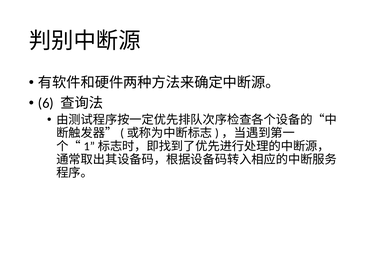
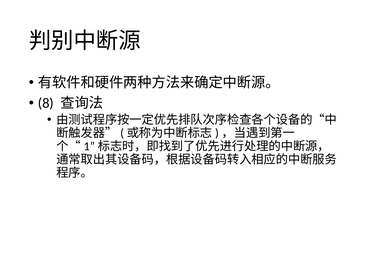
6: 6 -> 8
